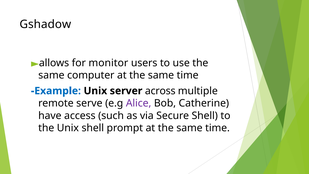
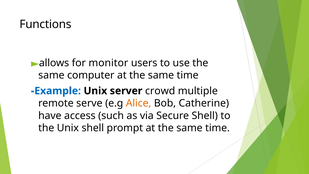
Gshadow: Gshadow -> Functions
across: across -> crowd
Alice colour: purple -> orange
